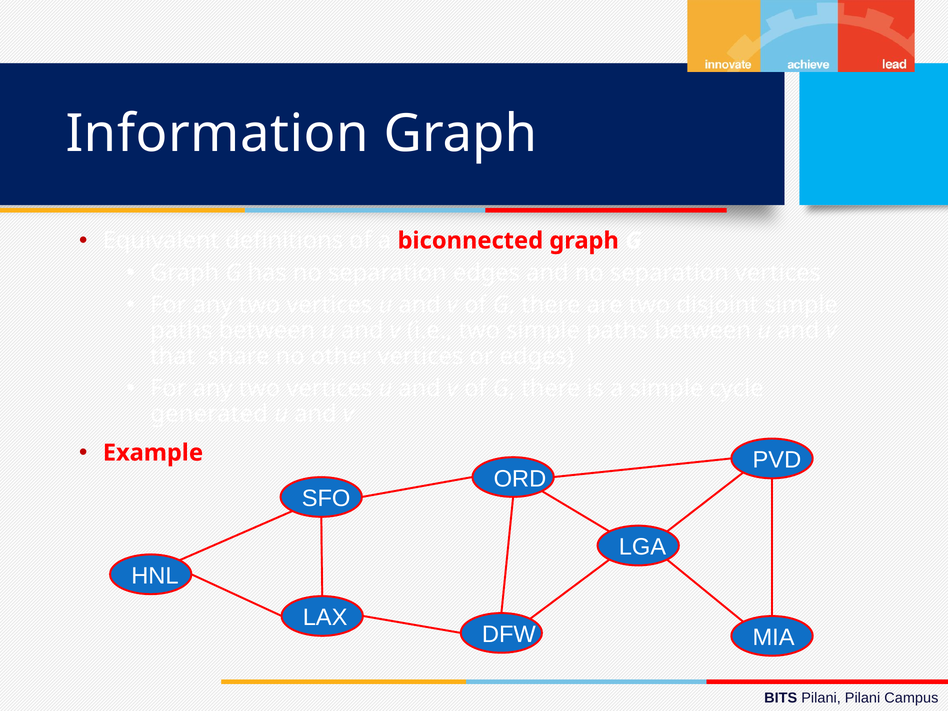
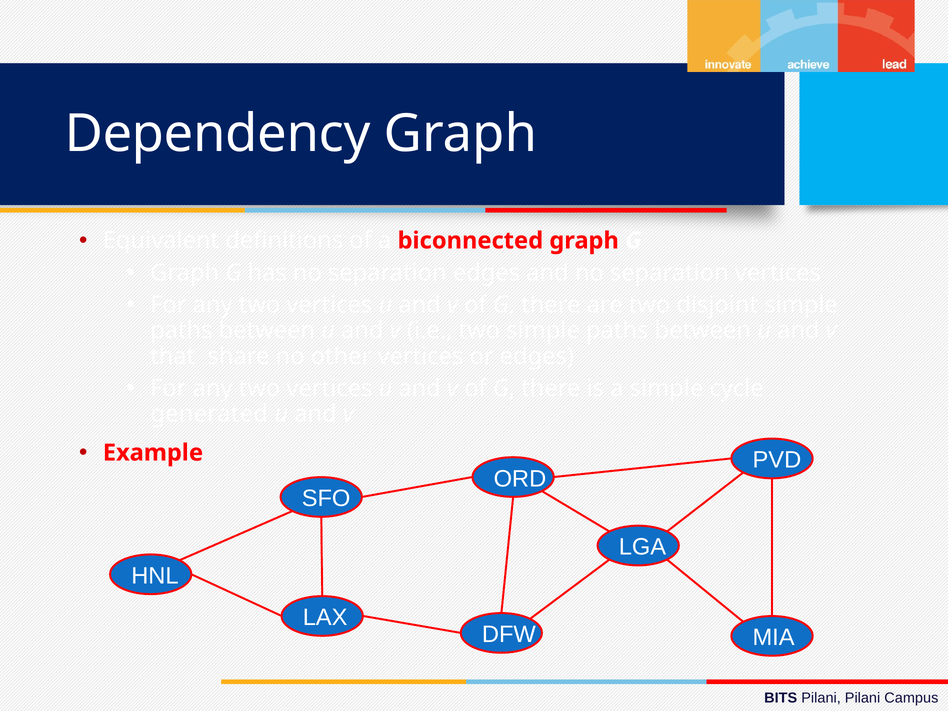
Information: Information -> Dependency
